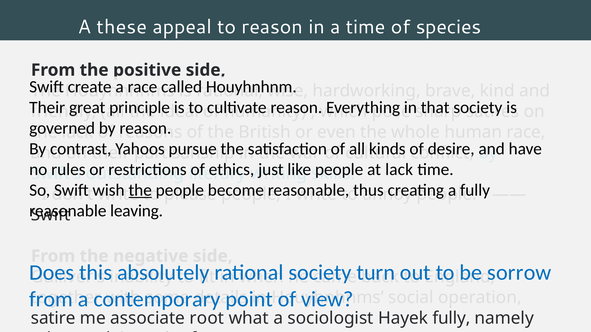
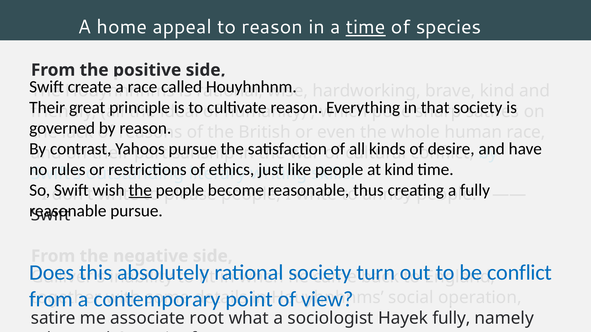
these: these -> home
time at (366, 27) underline: none -> present
at lack: lack -> kind
leaving at (137, 211): leaving -> pursue
sorrow at (519, 273): sorrow -> conflict
